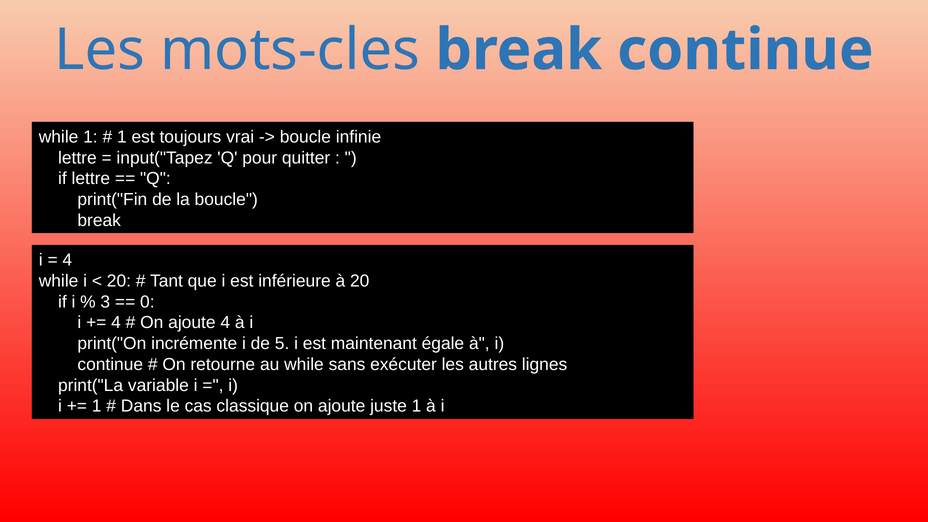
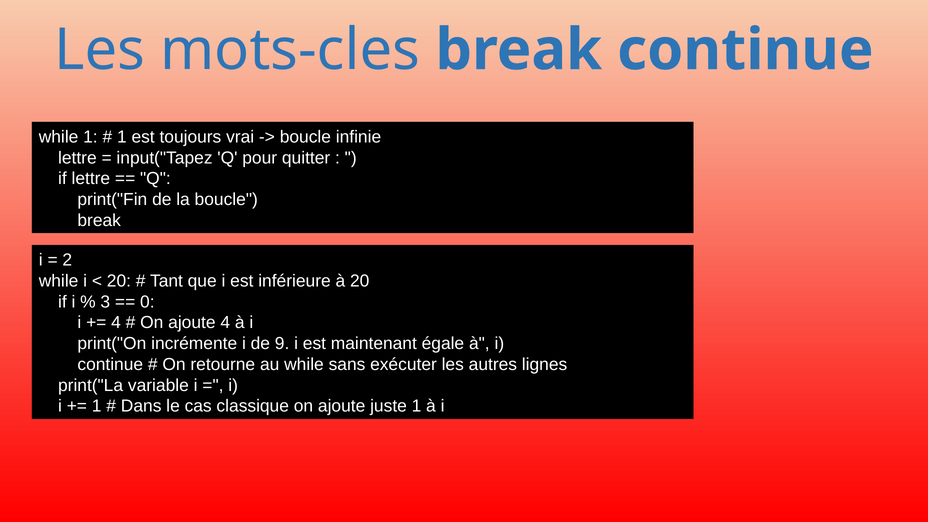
4 at (67, 260): 4 -> 2
5: 5 -> 9
